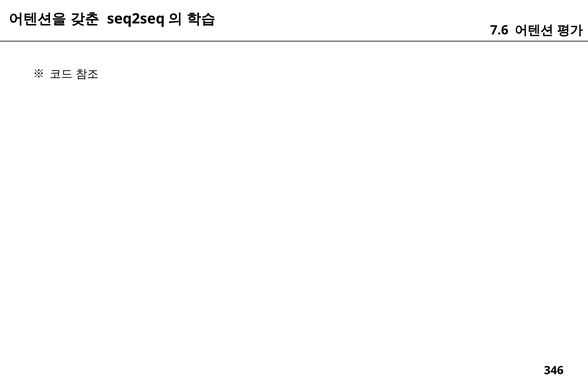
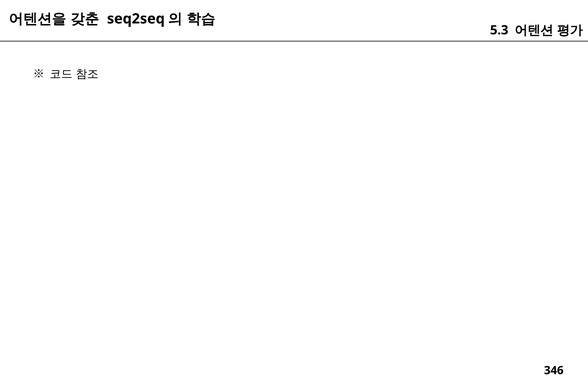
7.6: 7.6 -> 5.3
